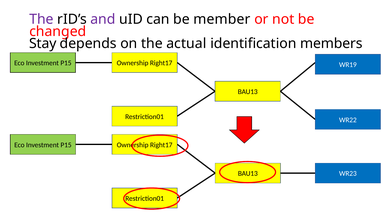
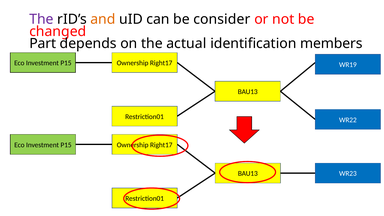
and colour: purple -> orange
member: member -> consider
Stay: Stay -> Part
